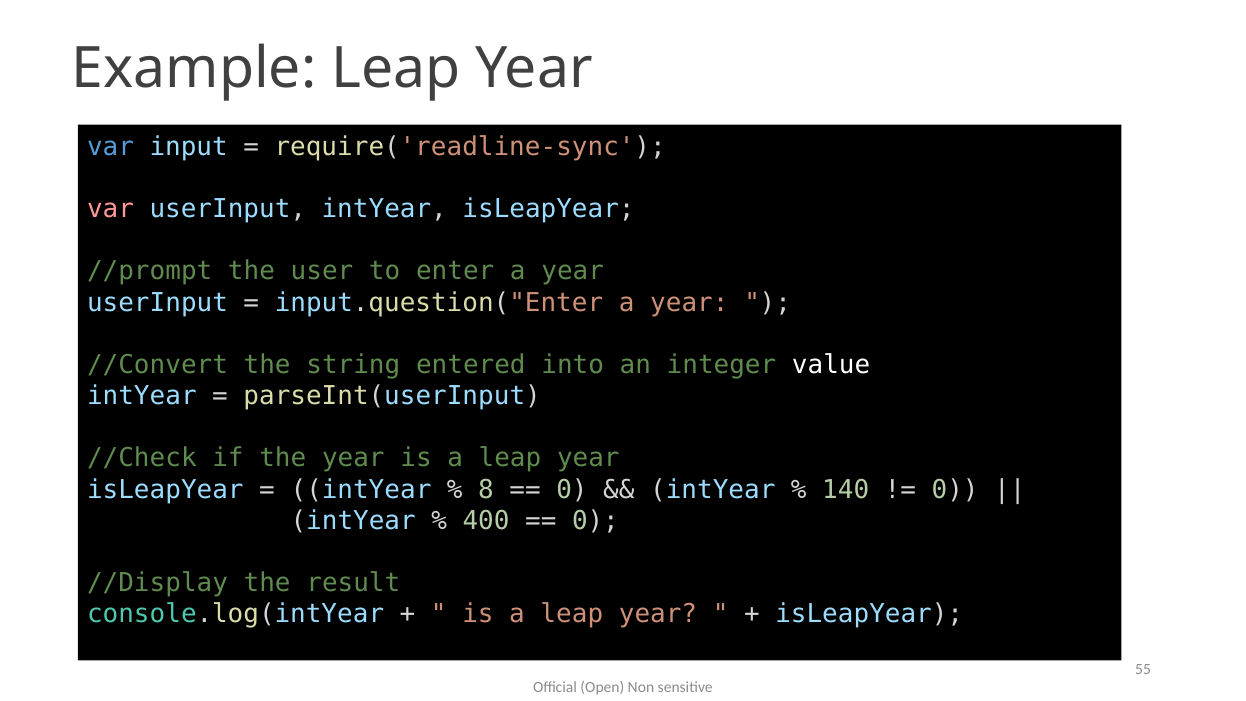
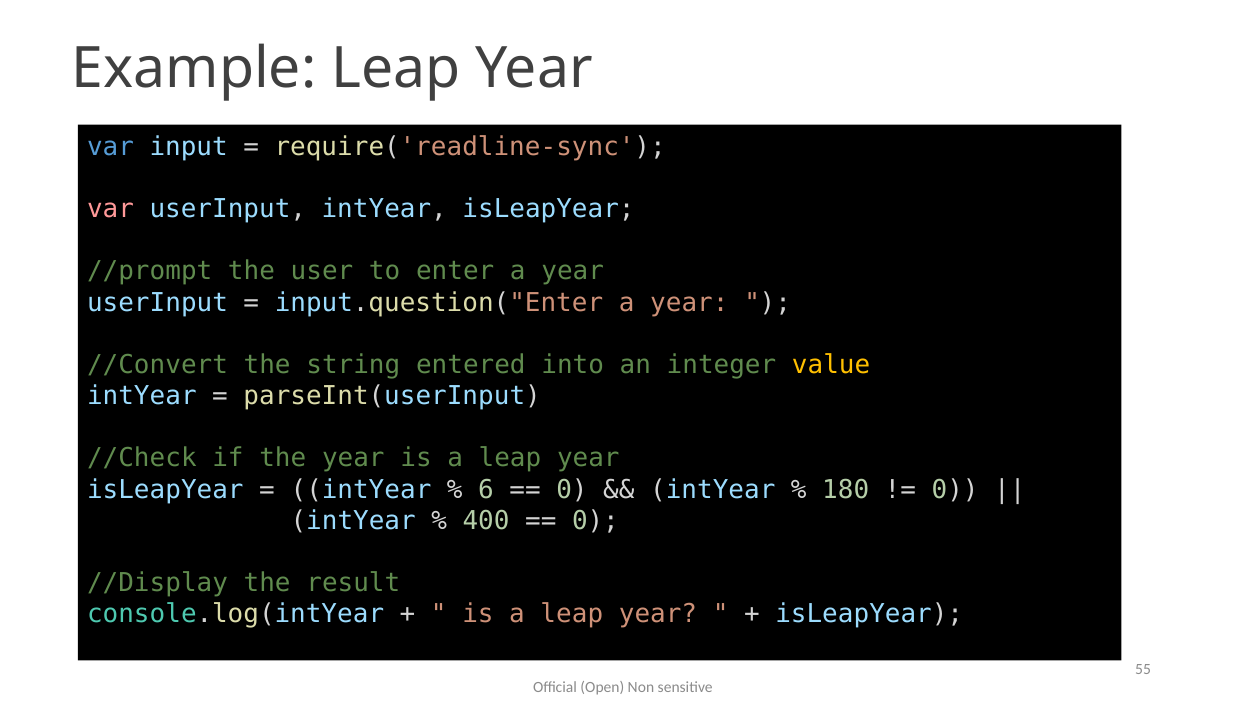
value colour: white -> yellow
8: 8 -> 6
140: 140 -> 180
